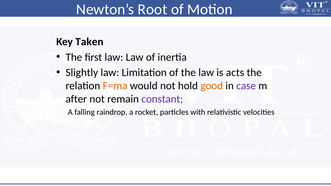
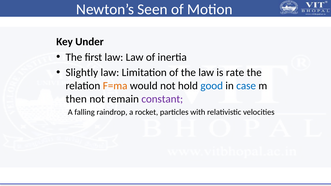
Root: Root -> Seen
Taken: Taken -> Under
acts: acts -> rate
good colour: orange -> blue
case colour: purple -> blue
after: after -> then
